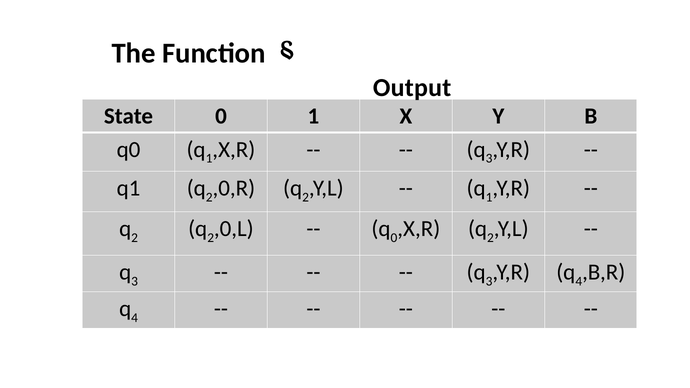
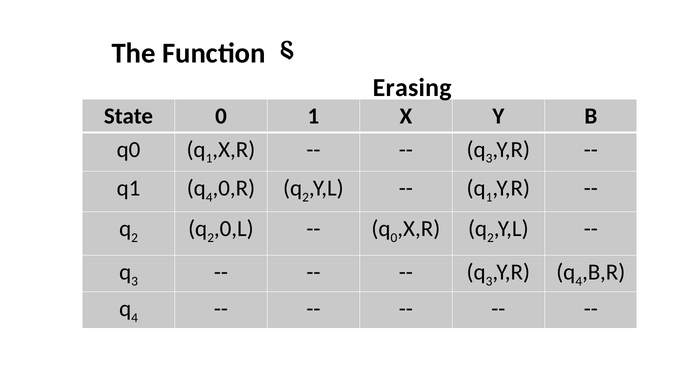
Output: Output -> Erasing
2 at (209, 197): 2 -> 4
